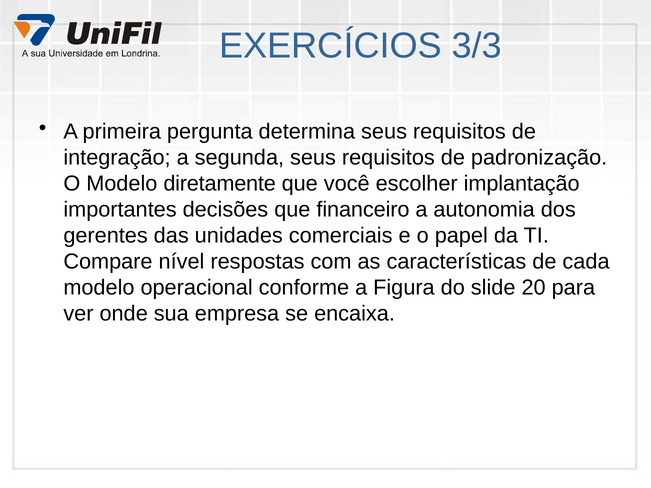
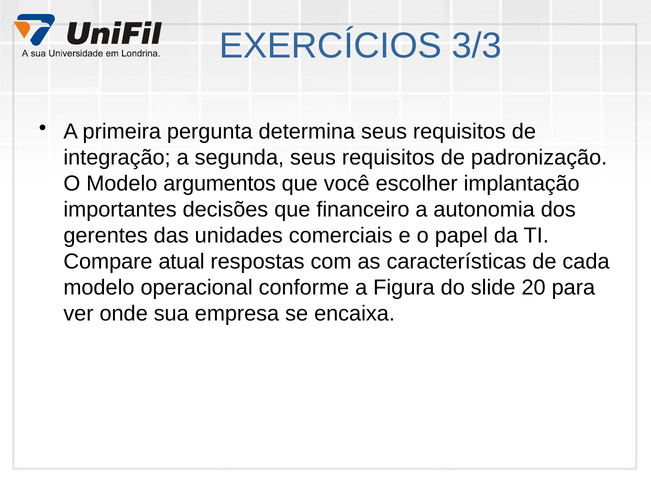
diretamente: diretamente -> argumentos
nível: nível -> atual
